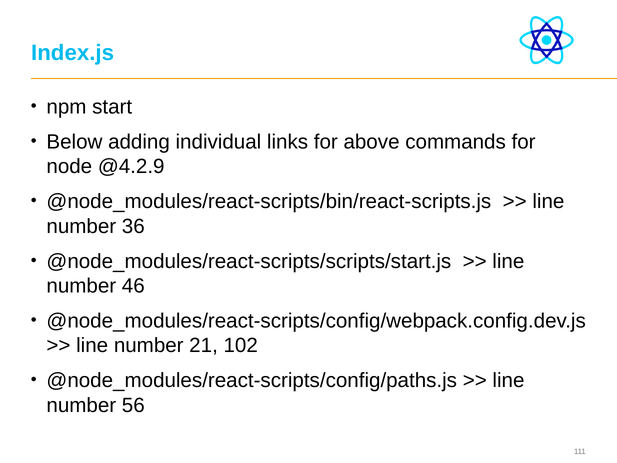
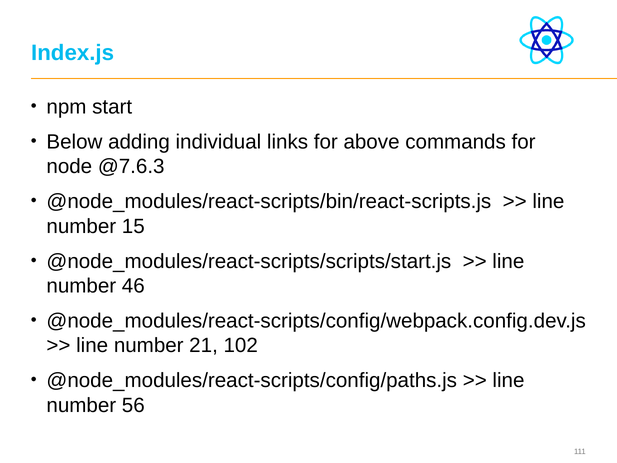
@4.2.9: @4.2.9 -> @7.6.3
36: 36 -> 15
